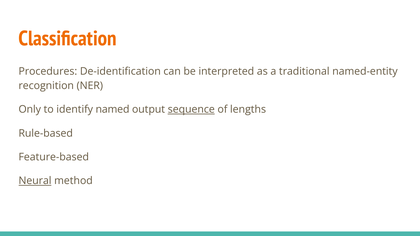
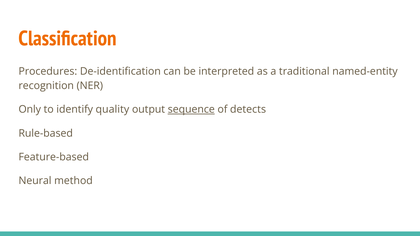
named: named -> quality
lengths: lengths -> detects
Neural underline: present -> none
